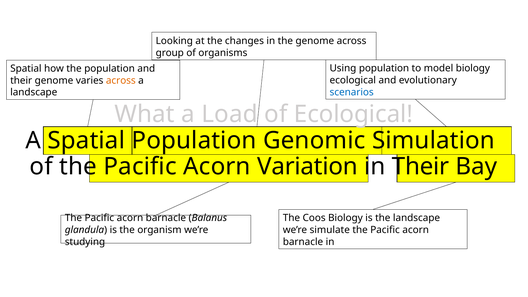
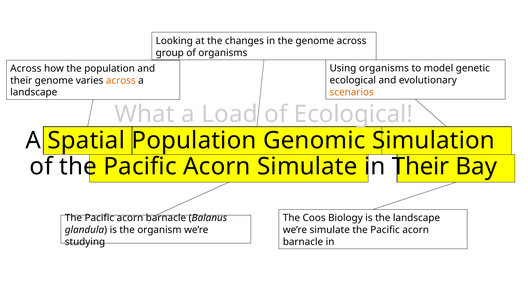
Using population: population -> organisms
model biology: biology -> genetic
Spatial at (26, 69): Spatial -> Across
scenarios colour: blue -> orange
Acorn Variation: Variation -> Simulate
